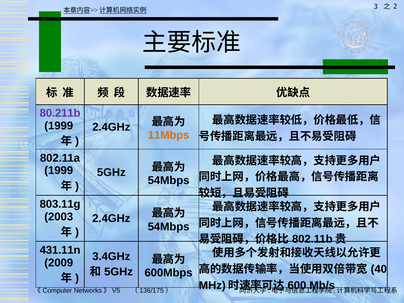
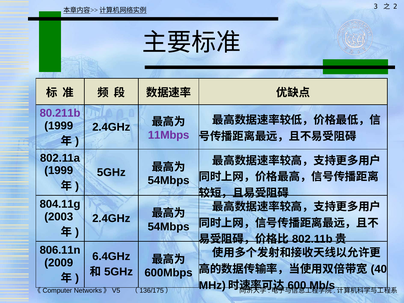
11Mbps colour: orange -> purple
803.11g: 803.11g -> 804.11g
431.11n: 431.11n -> 806.11n
3.4GHz: 3.4GHz -> 6.4GHz
